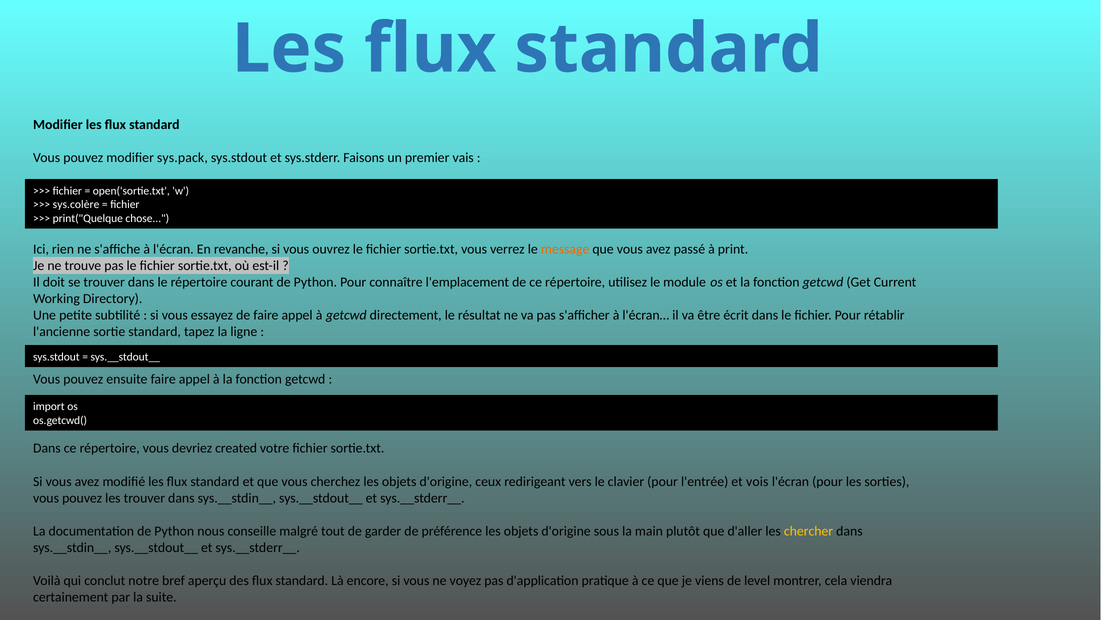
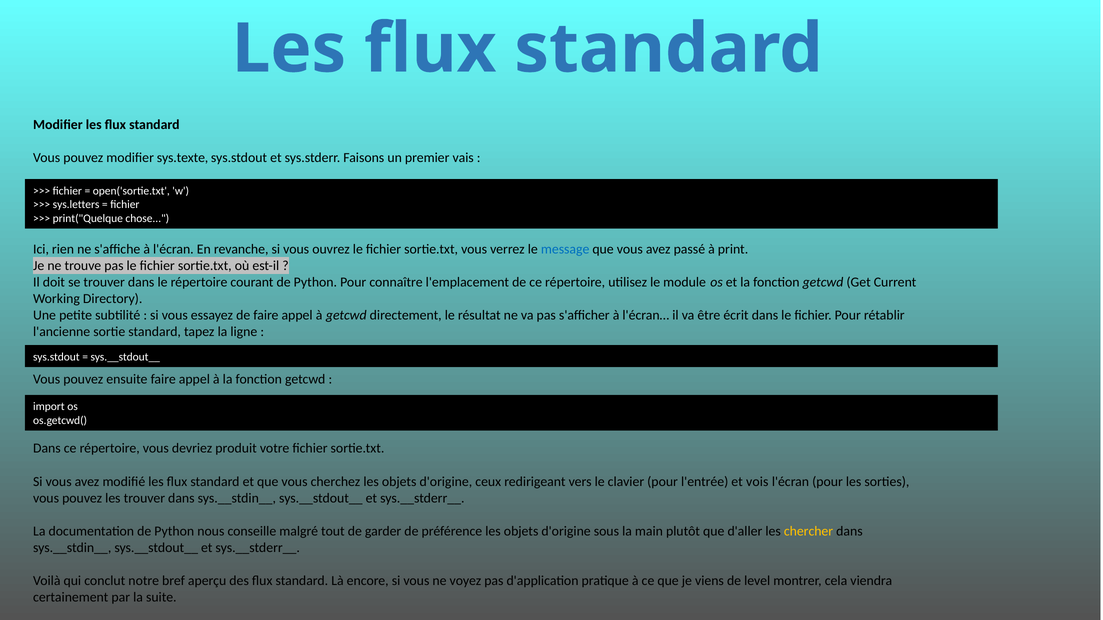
sys.pack: sys.pack -> sys.texte
sys.colère: sys.colère -> sys.letters
message colour: orange -> blue
created: created -> produit
